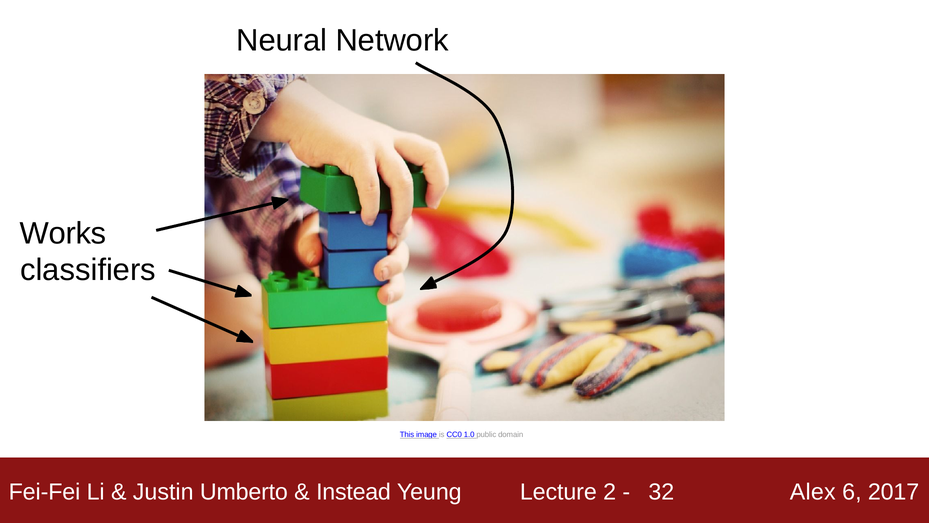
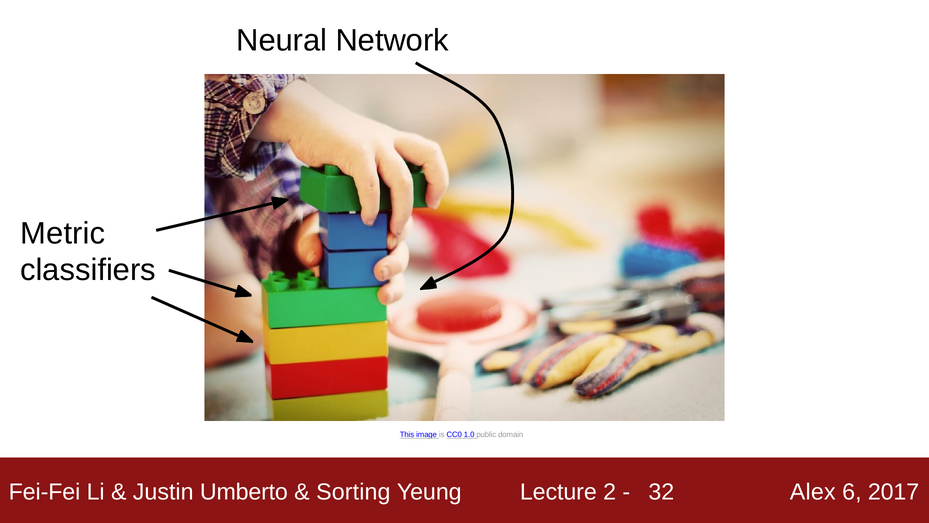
Works: Works -> Metric
Instead: Instead -> Sorting
